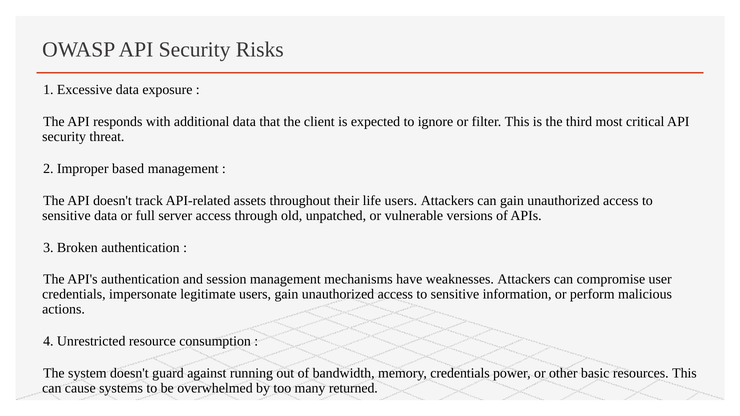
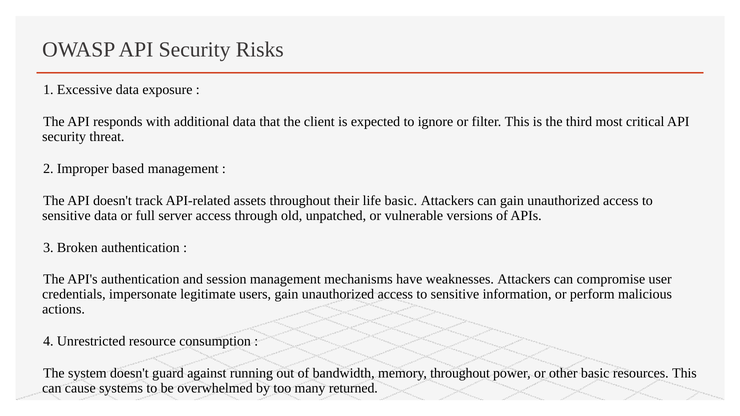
life users: users -> basic
memory credentials: credentials -> throughout
